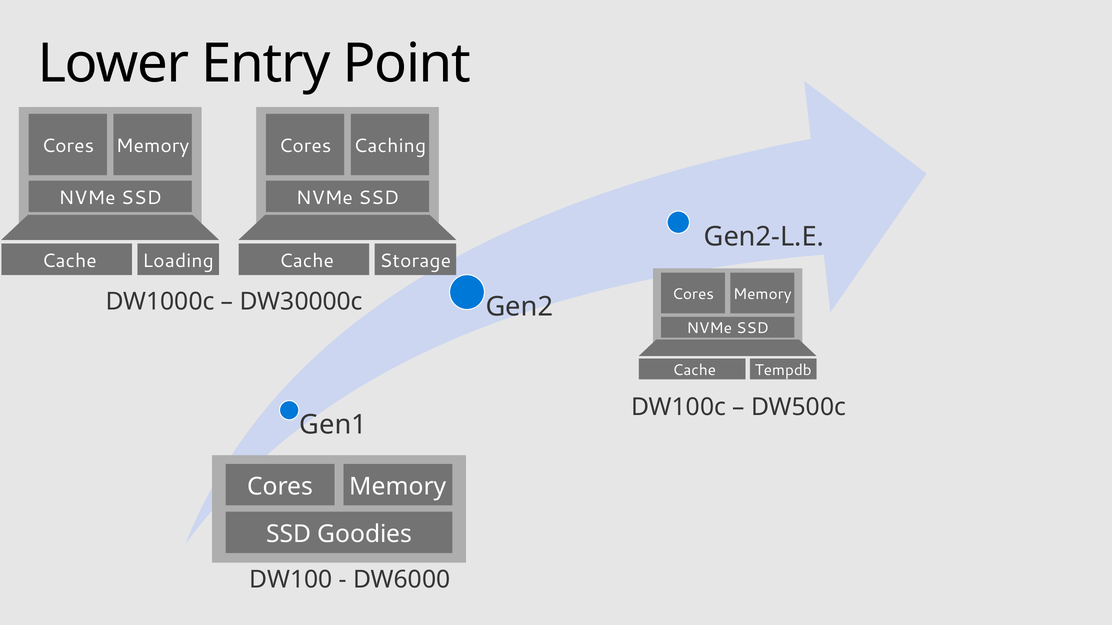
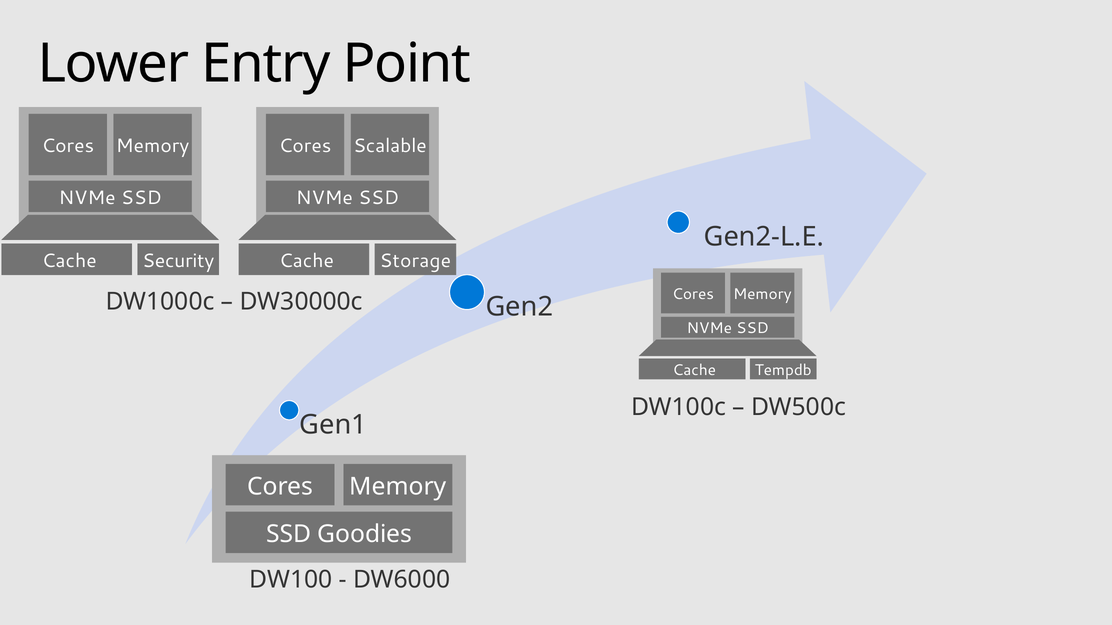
Caching: Caching -> Scalable
Loading: Loading -> Security
